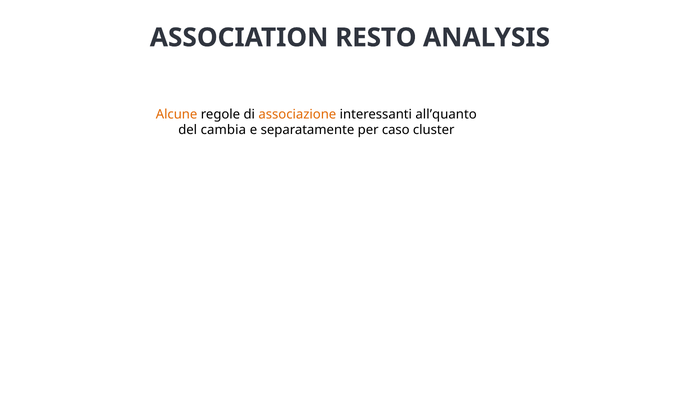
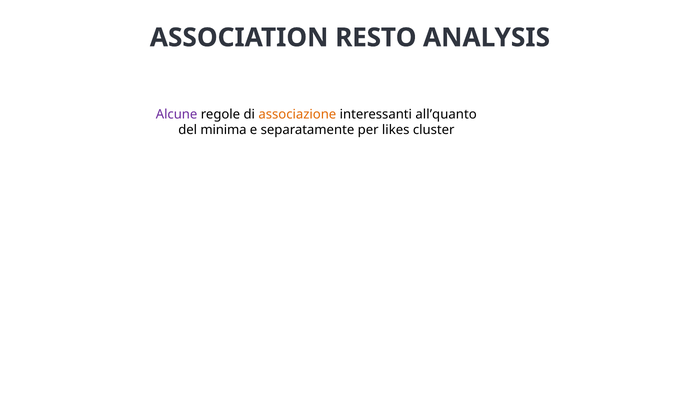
Alcune colour: orange -> purple
cambia: cambia -> minima
caso: caso -> likes
